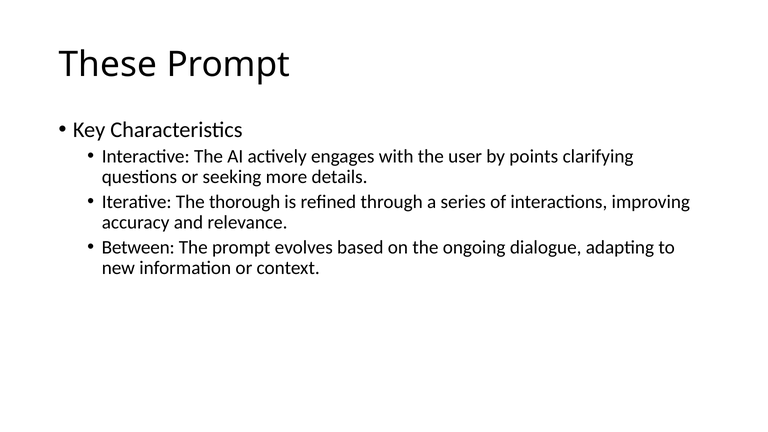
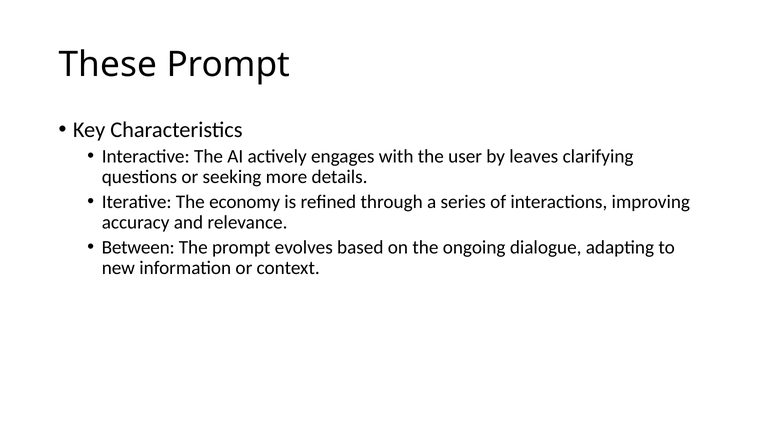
points: points -> leaves
thorough: thorough -> economy
